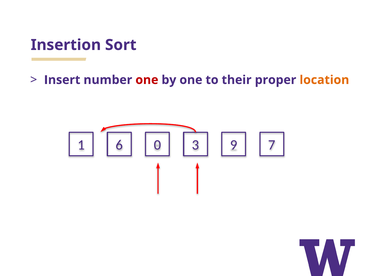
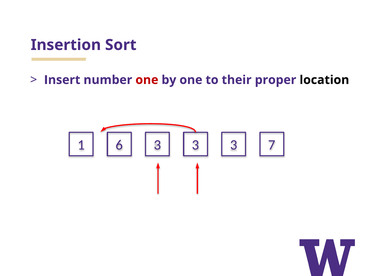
location colour: orange -> black
1 0: 0 -> 3
3 9: 9 -> 3
